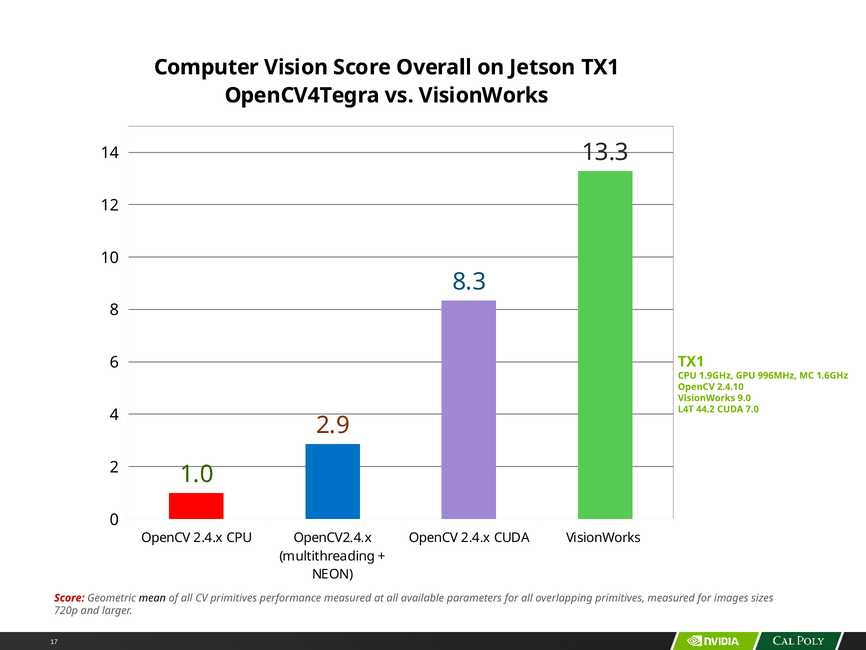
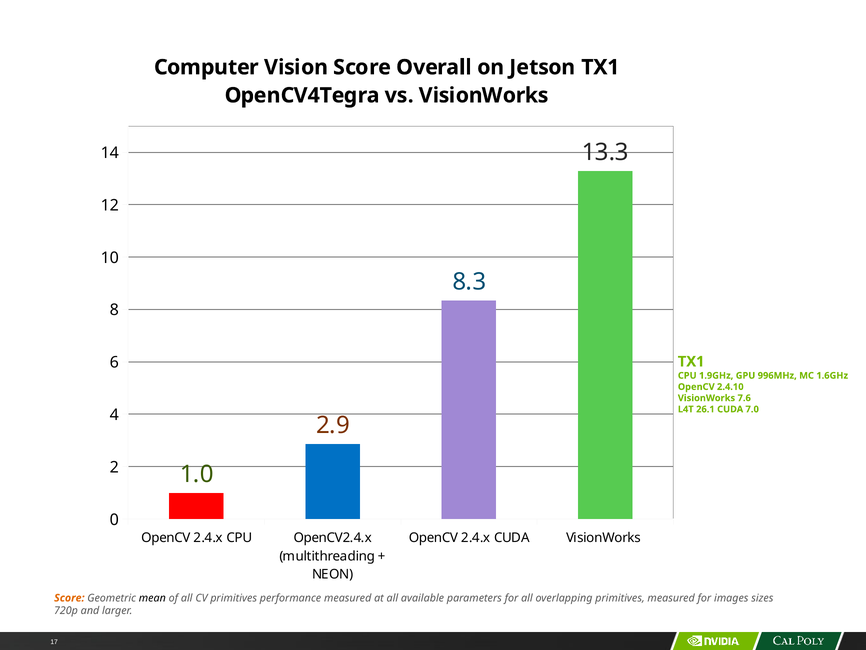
9.0: 9.0 -> 7.6
44.2: 44.2 -> 26.1
Score at (69, 598) colour: red -> orange
